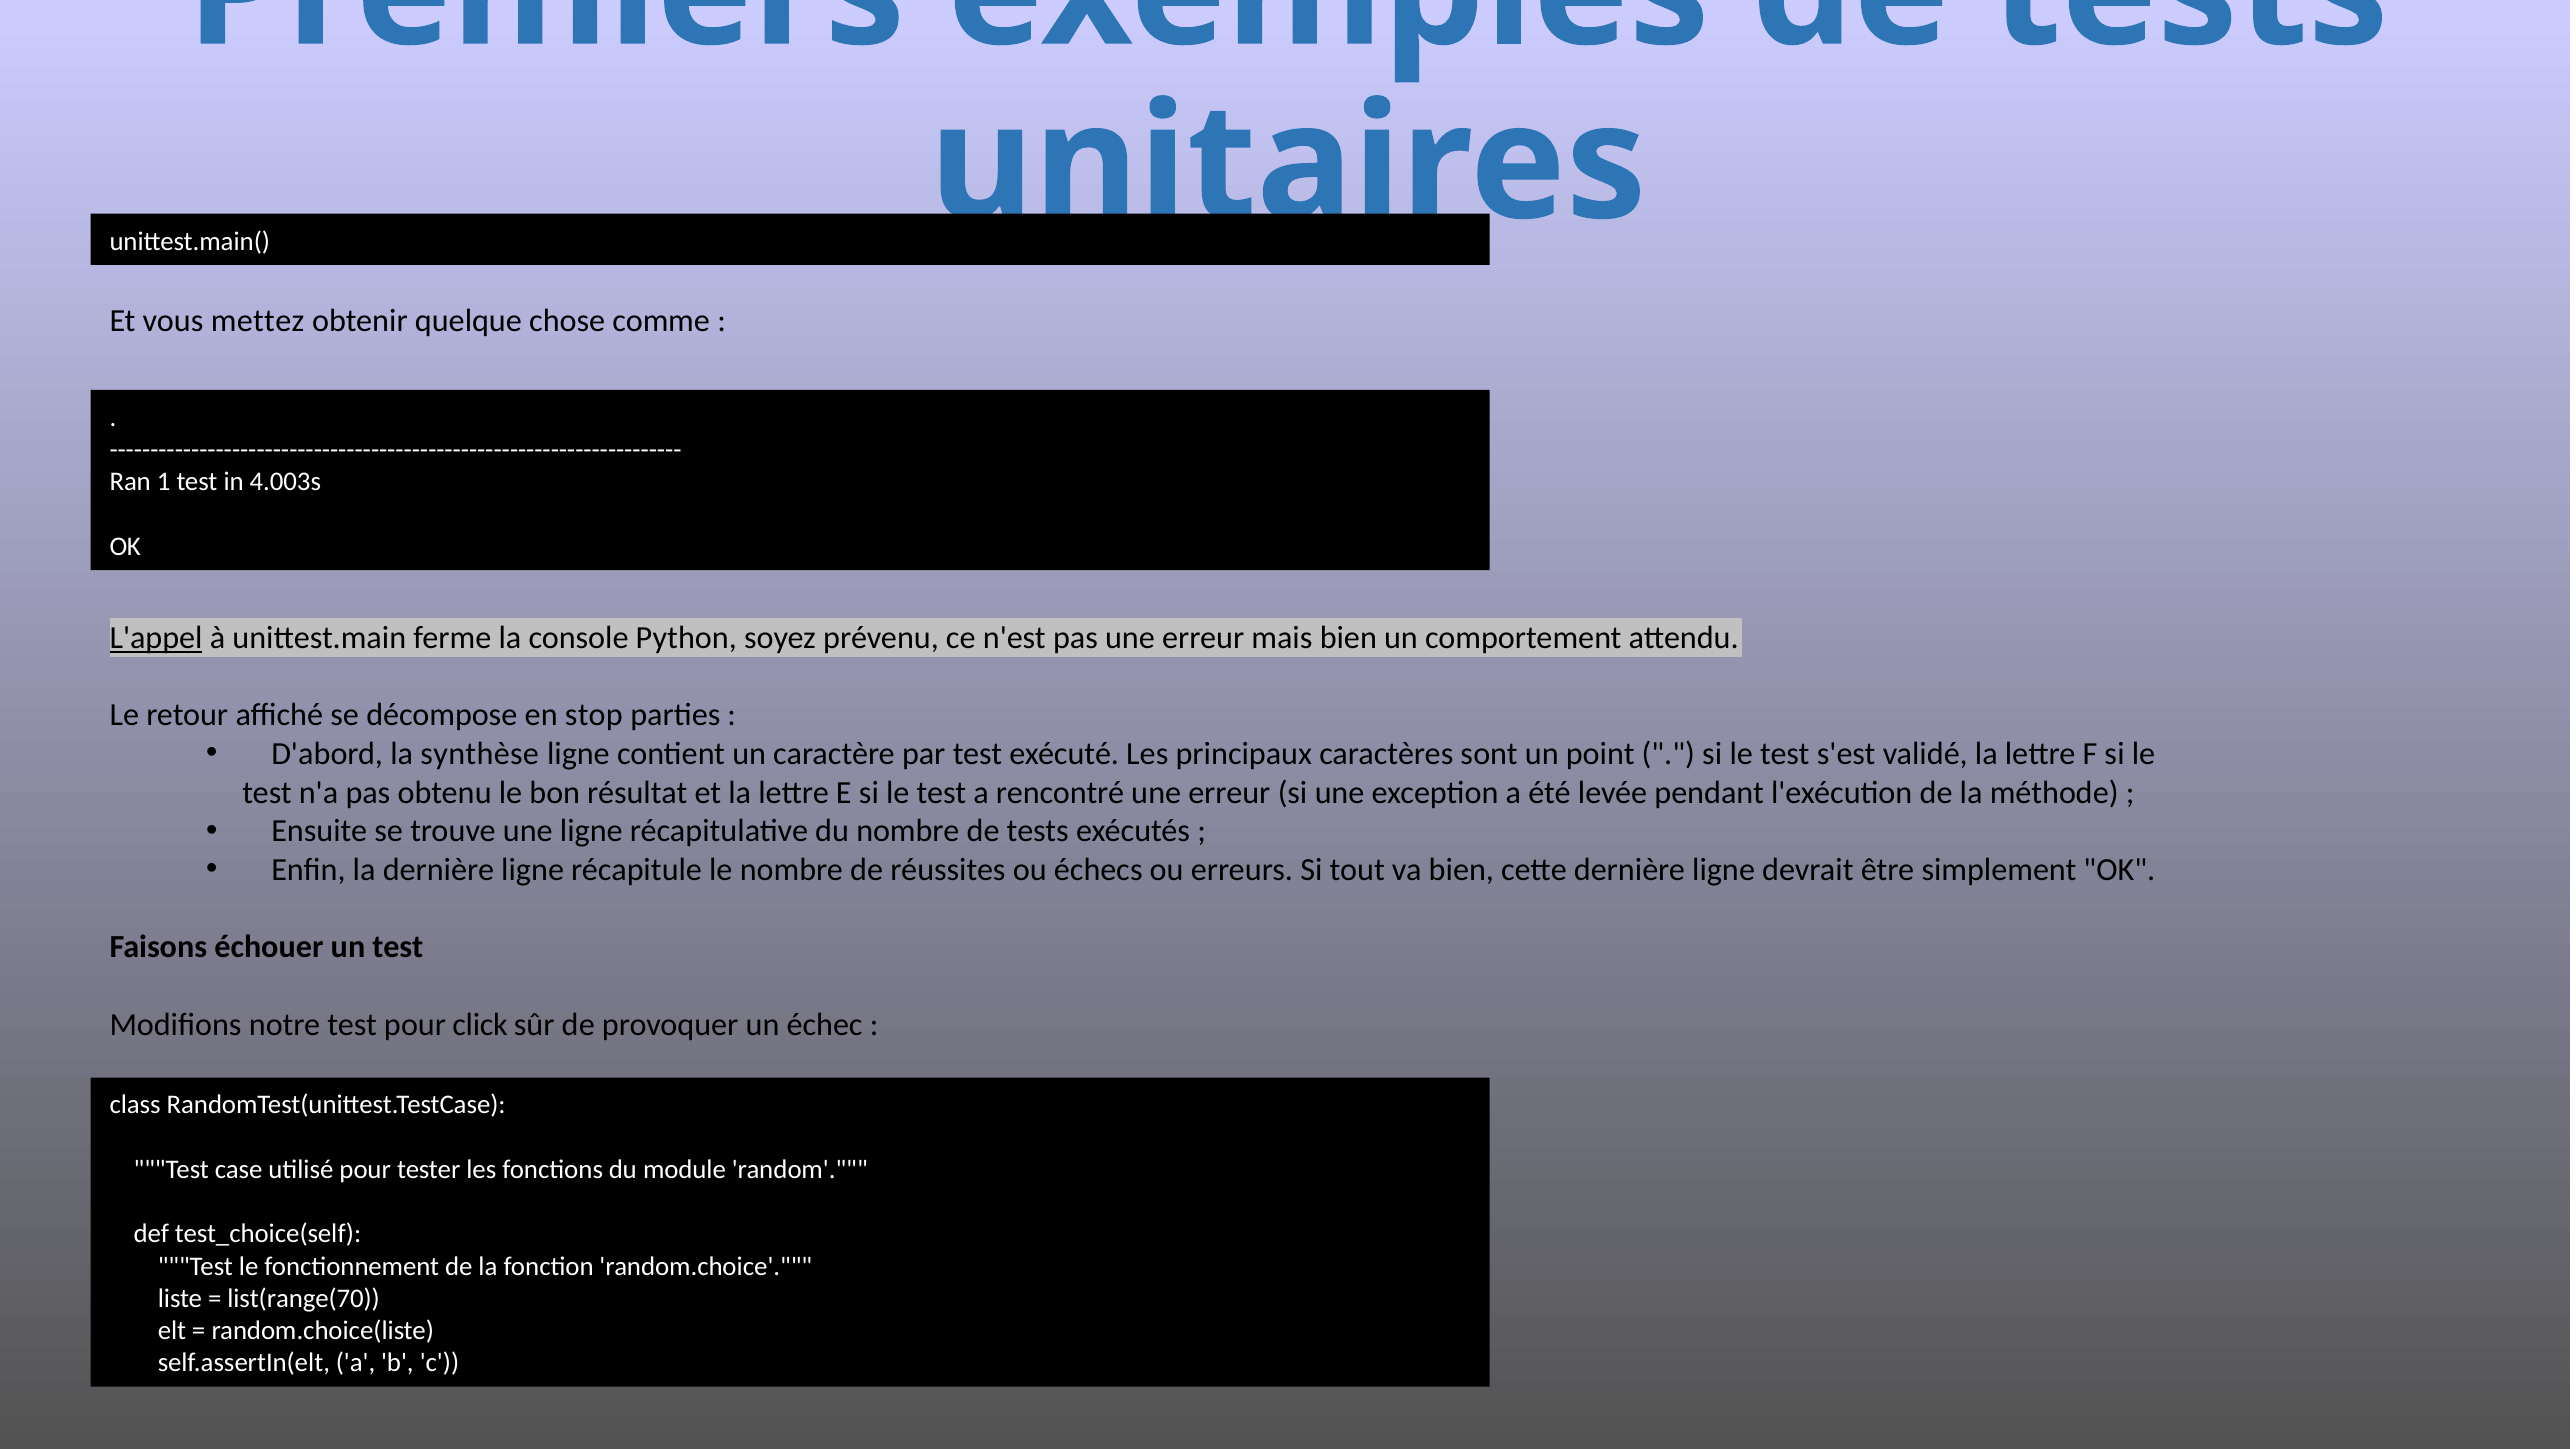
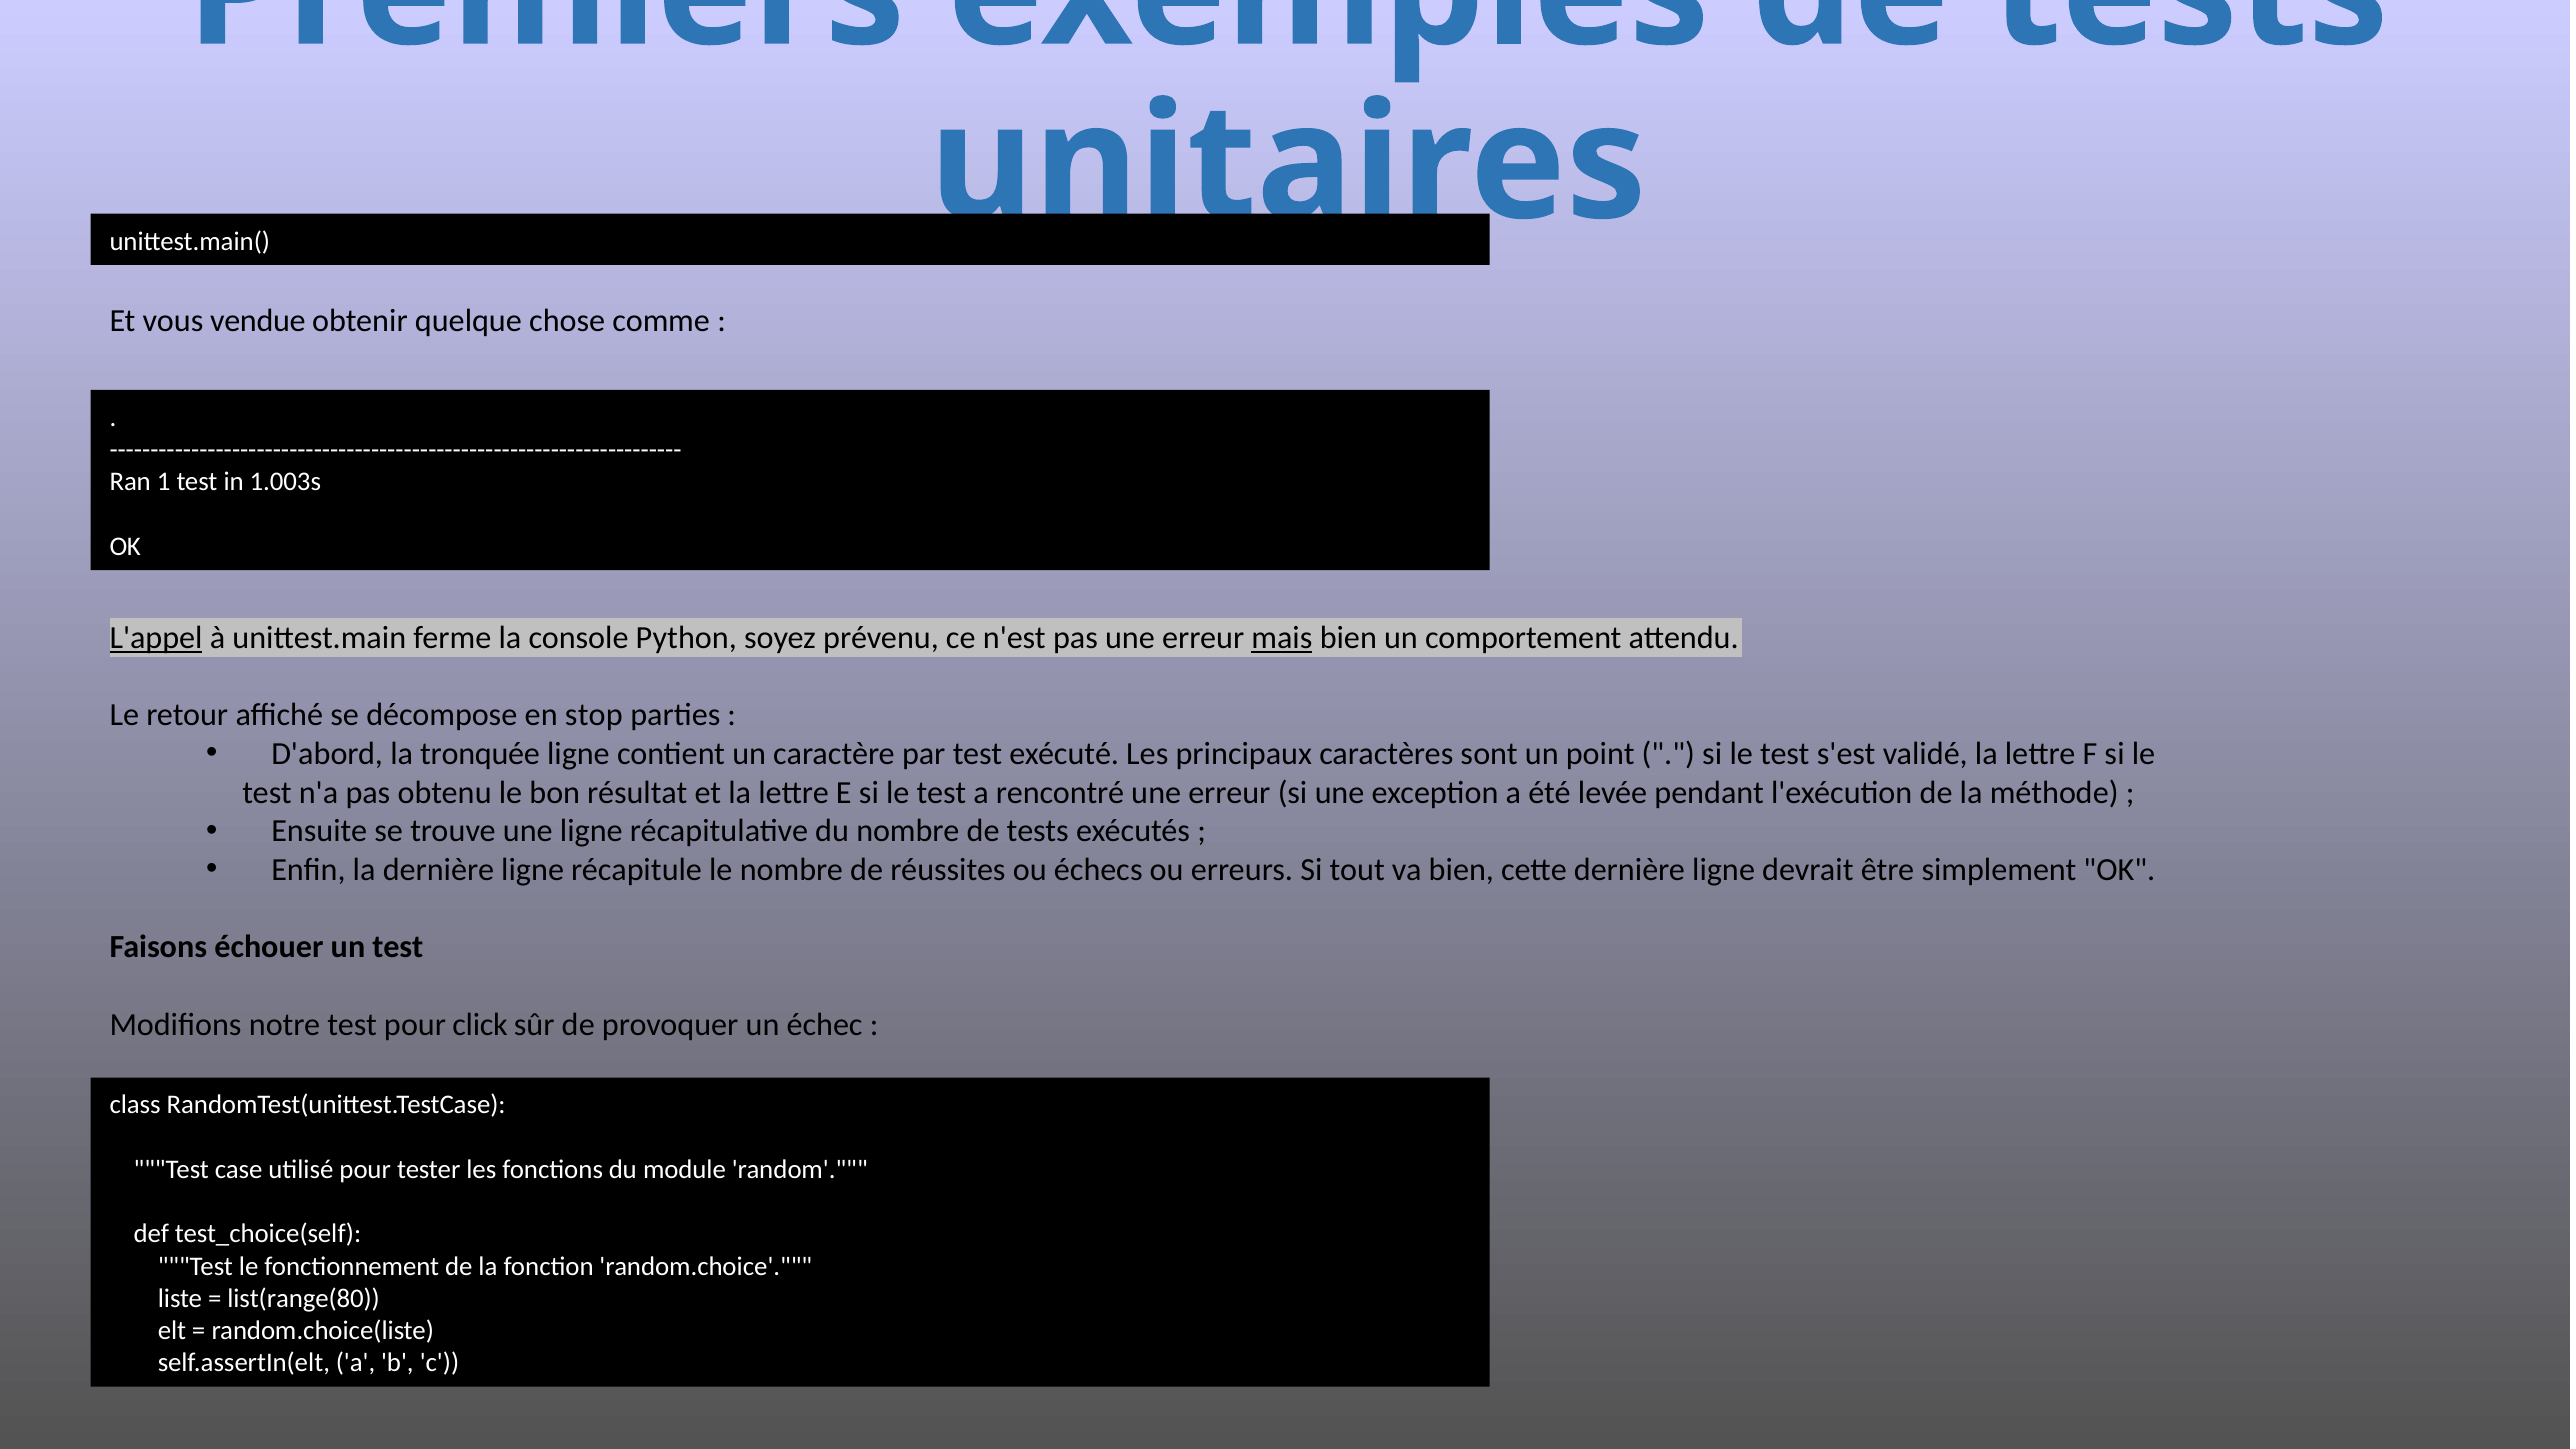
mettez: mettez -> vendue
4.003s: 4.003s -> 1.003s
mais underline: none -> present
synthèse: synthèse -> tronquée
list(range(70: list(range(70 -> list(range(80
